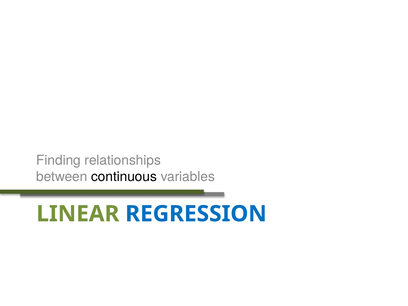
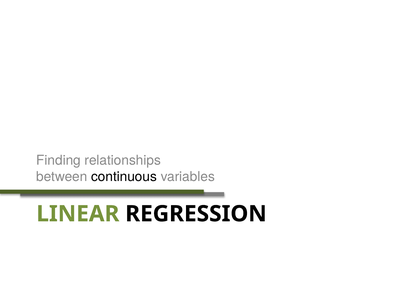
REGRESSION colour: blue -> black
